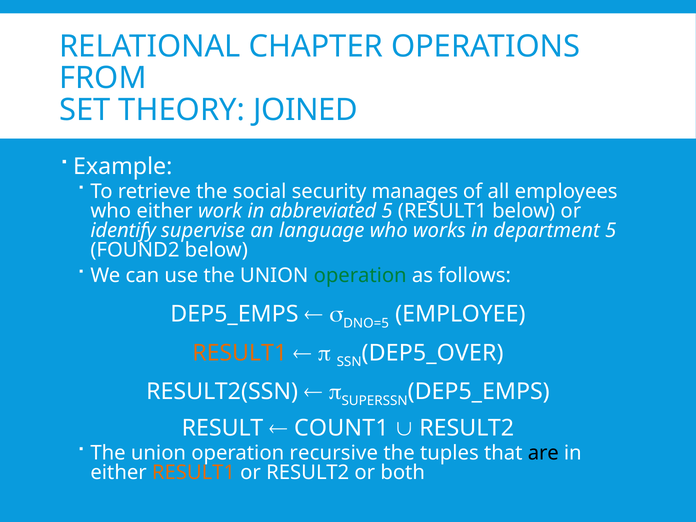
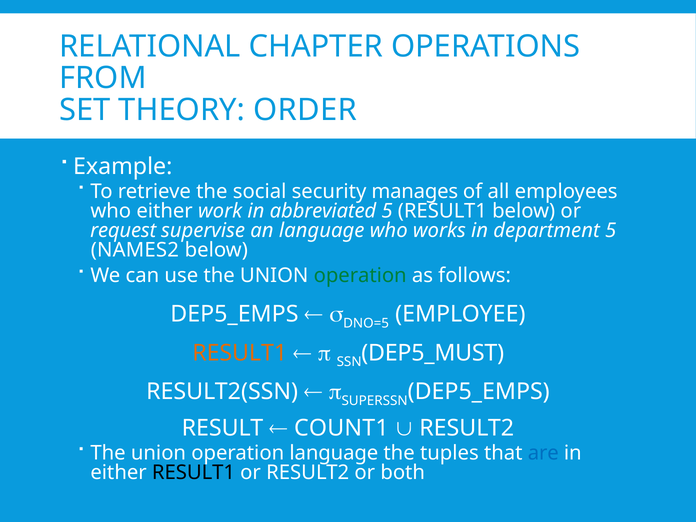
JOINED: JOINED -> ORDER
identify: identify -> request
FOUND2: FOUND2 -> NAMES2
DEP5_OVER: DEP5_OVER -> DEP5_MUST
operation recursive: recursive -> language
are colour: black -> blue
RESULT1 at (194, 473) colour: orange -> black
